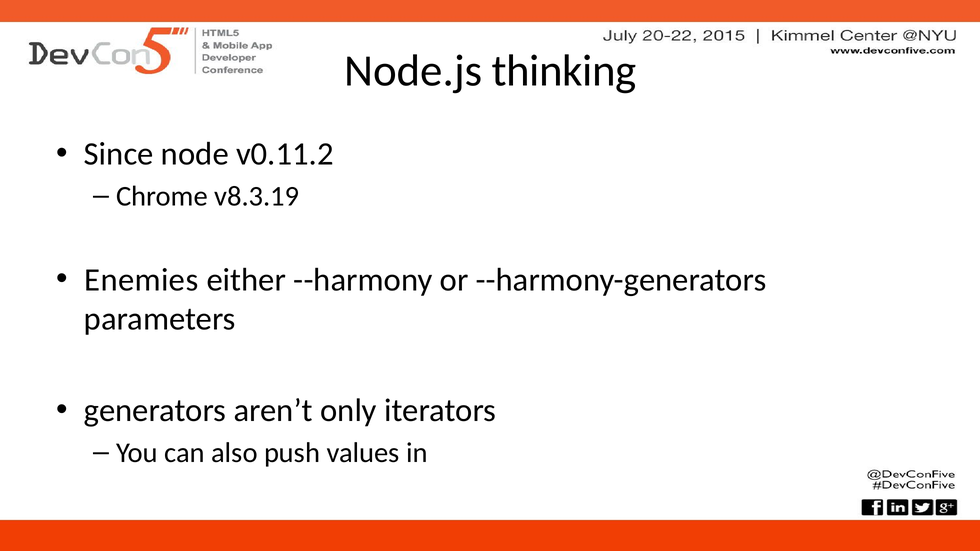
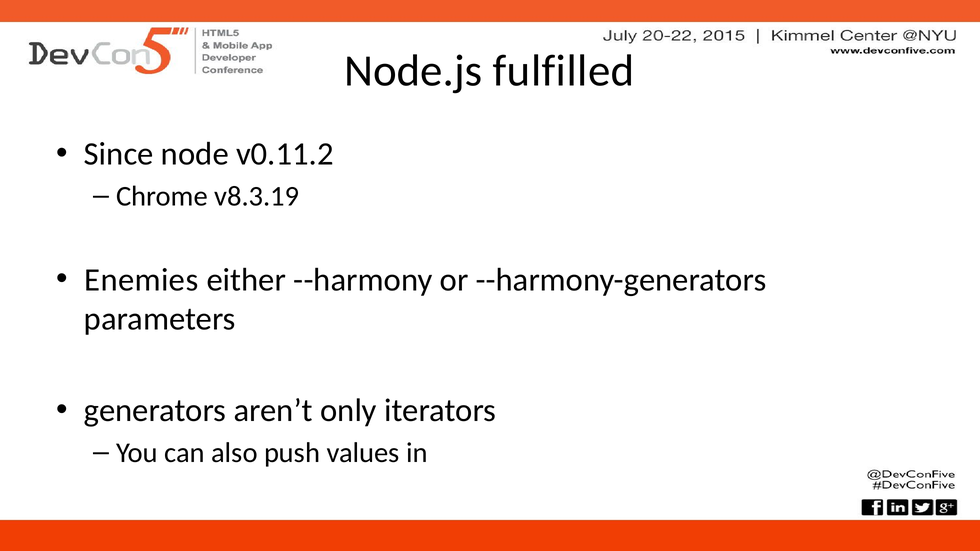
thinking: thinking -> fulfilled
